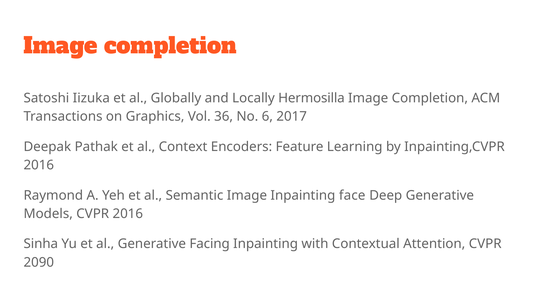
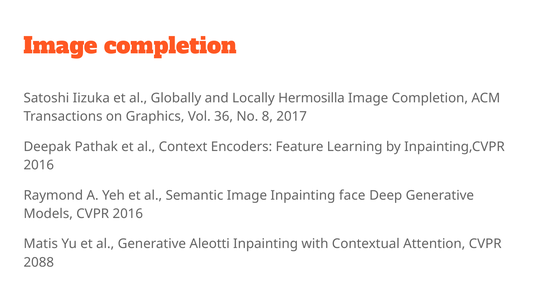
6: 6 -> 8
Sinha: Sinha -> Matis
Facing: Facing -> Aleotti
2090: 2090 -> 2088
